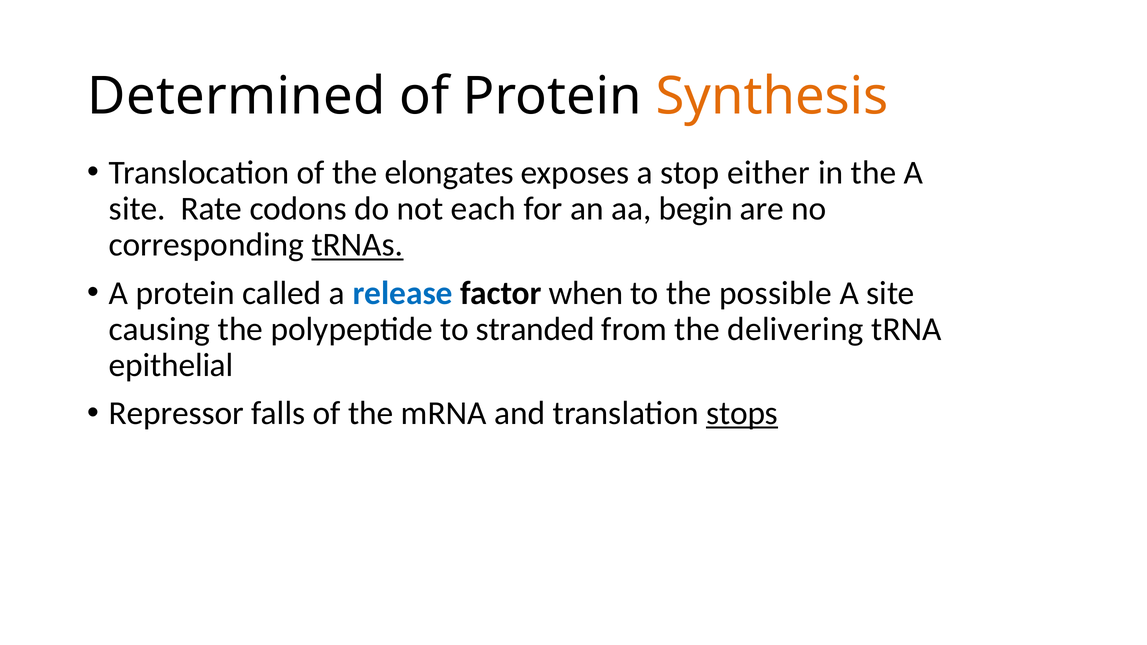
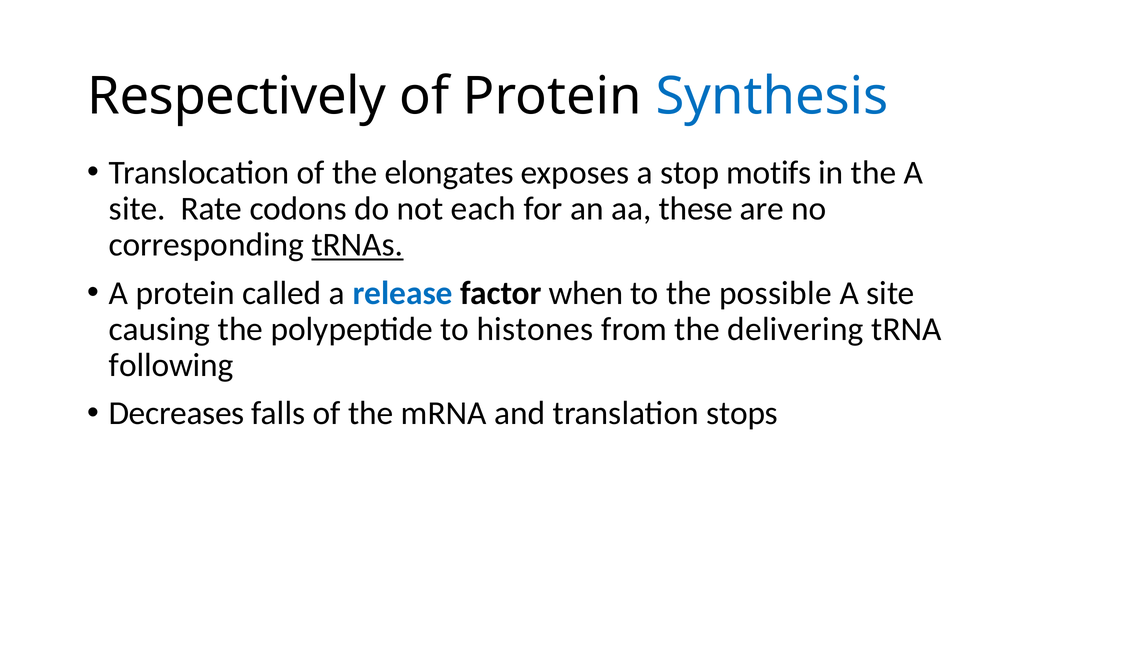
Determined: Determined -> Respectively
Synthesis colour: orange -> blue
either: either -> motifs
begin: begin -> these
stranded: stranded -> histones
epithelial: epithelial -> following
Repressor: Repressor -> Decreases
stops underline: present -> none
